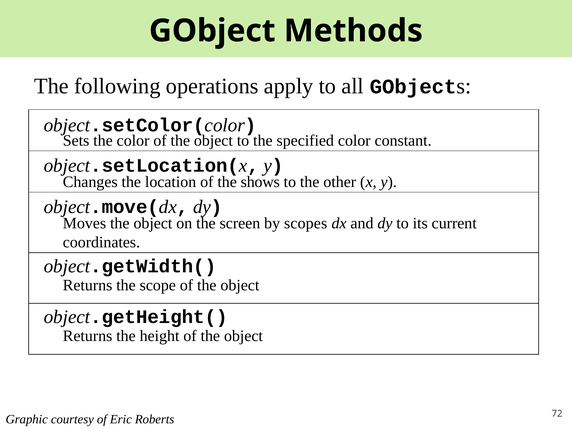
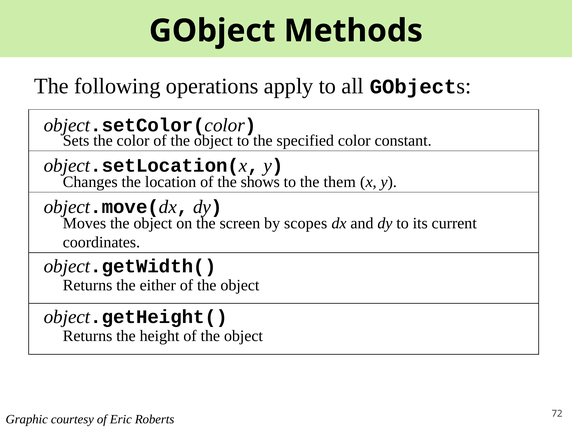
other: other -> them
scope: scope -> either
